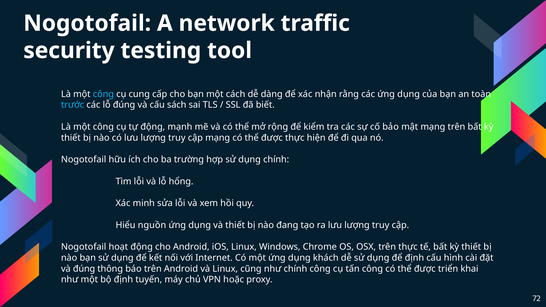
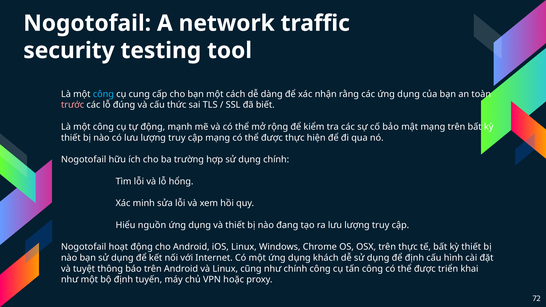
trước colour: light blue -> pink
sách: sách -> thức
và đúng: đúng -> tuyệt
